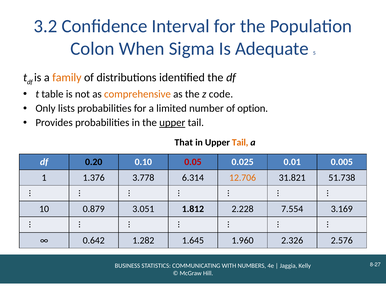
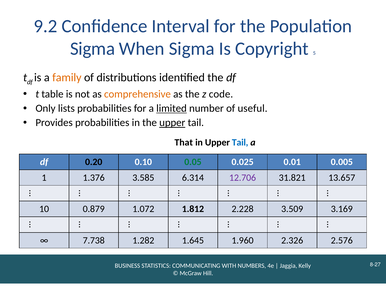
3.2: 3.2 -> 9.2
Colon at (92, 49): Colon -> Sigma
Is Adequate: Adequate -> Copyright
limited underline: none -> present
option: option -> useful
Tail at (240, 142) colour: orange -> blue
0.05 colour: red -> green
3.778: 3.778 -> 3.585
12.706 colour: orange -> purple
51.738: 51.738 -> 13.657
3.051: 3.051 -> 1.072
7.554: 7.554 -> 3.509
0.642: 0.642 -> 7.738
